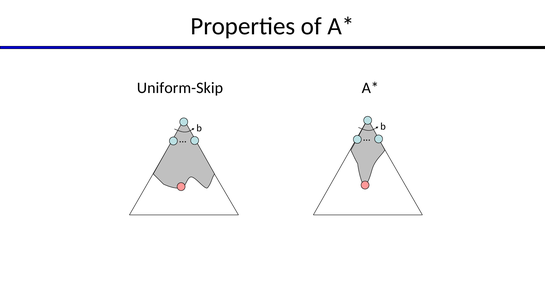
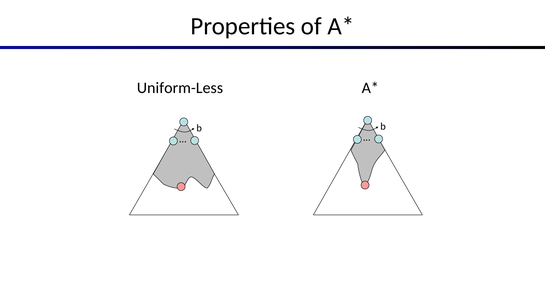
Uniform-Skip: Uniform-Skip -> Uniform-Less
